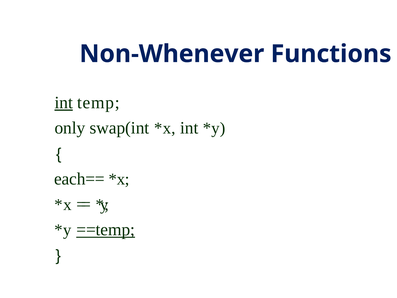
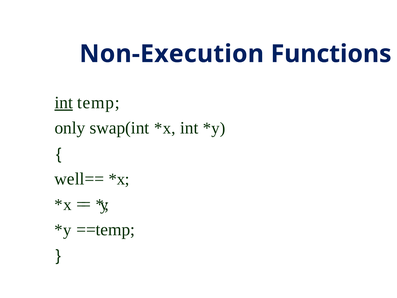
Non-Whenever: Non-Whenever -> Non-Execution
each==: each== -> well==
==temp underline: present -> none
